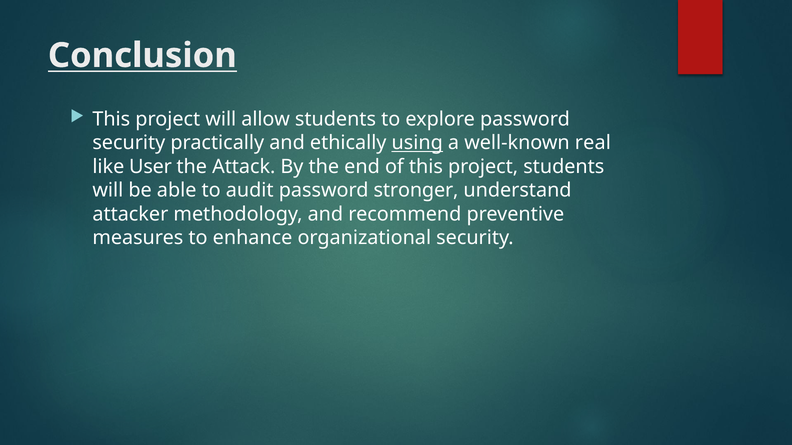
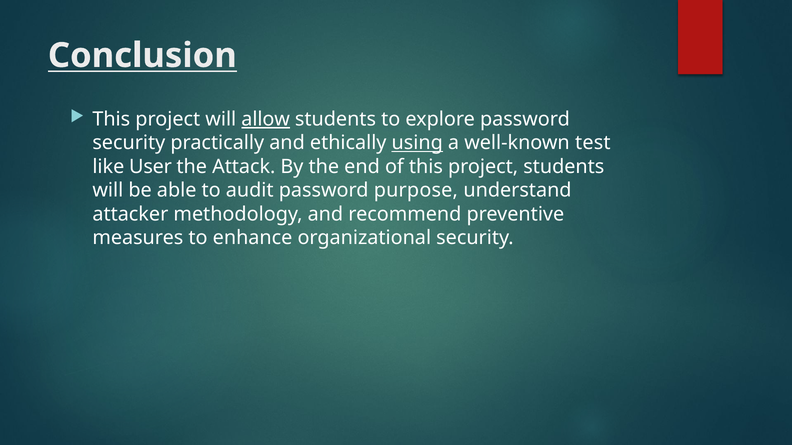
allow underline: none -> present
real: real -> test
stronger: stronger -> purpose
